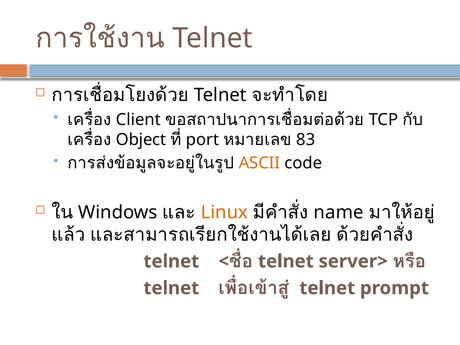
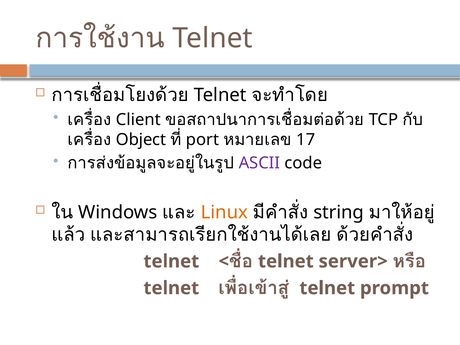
83: 83 -> 17
ASCII colour: orange -> purple
name: name -> string
